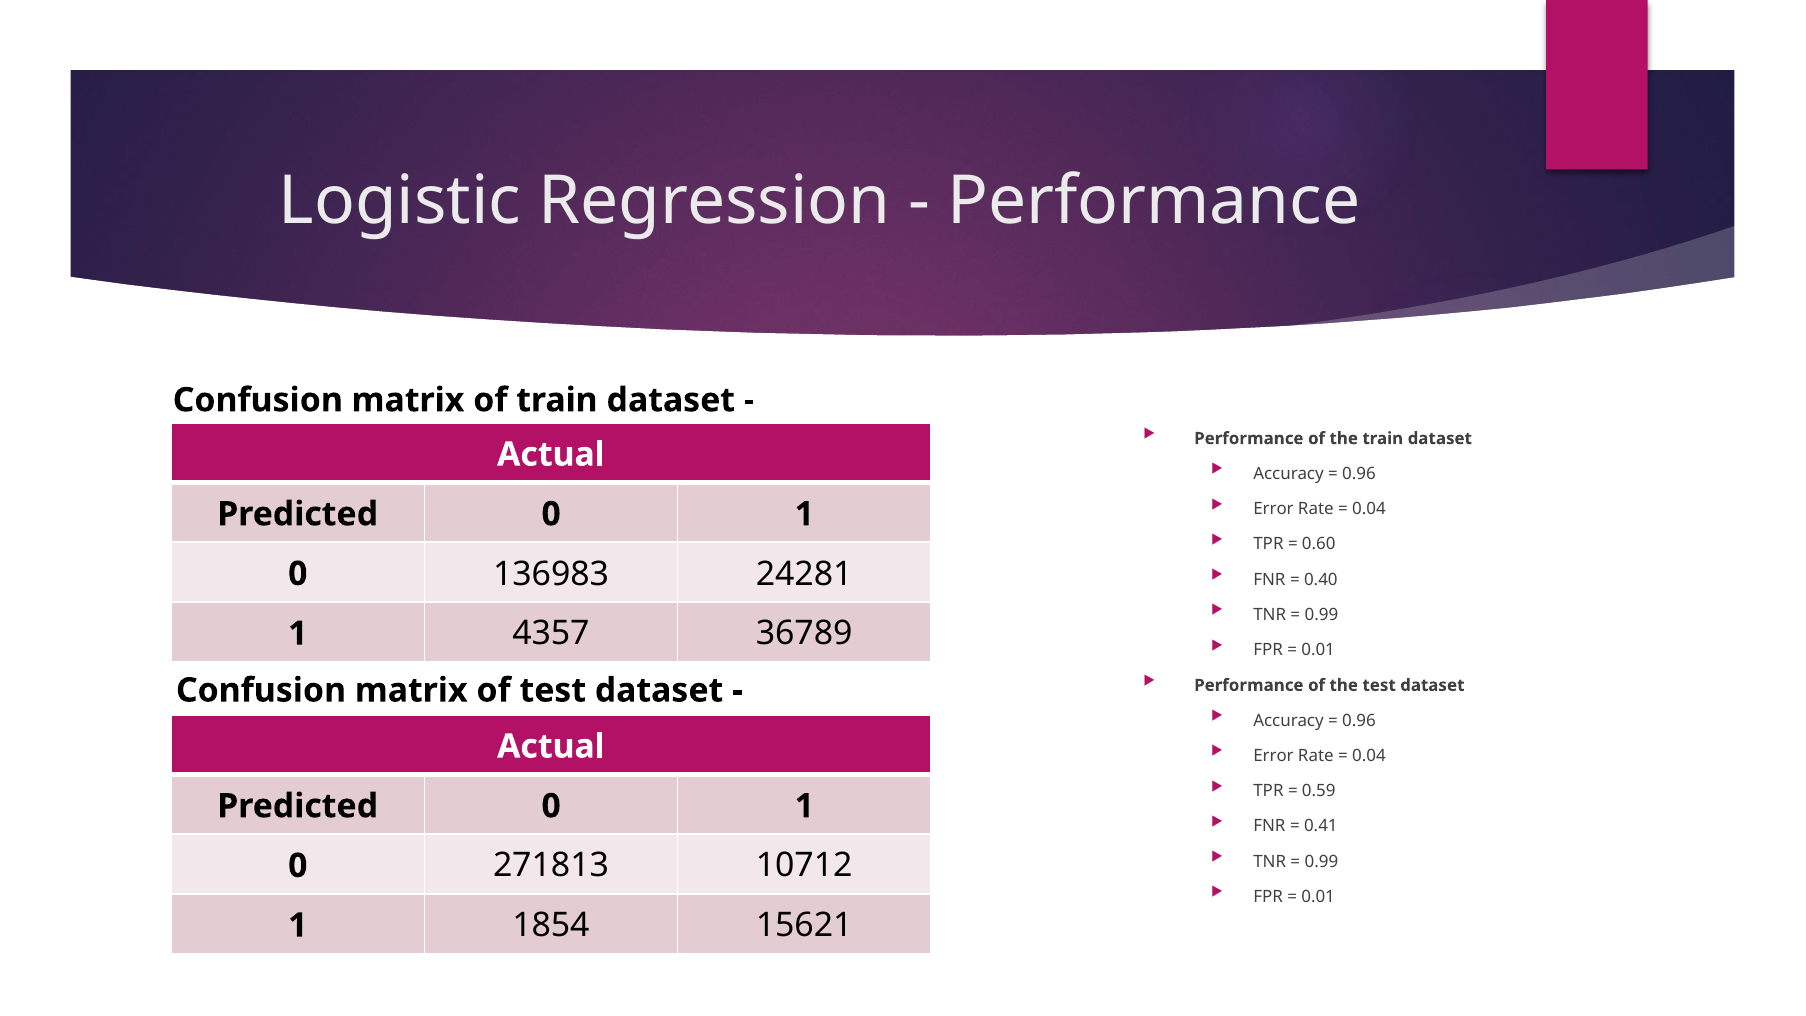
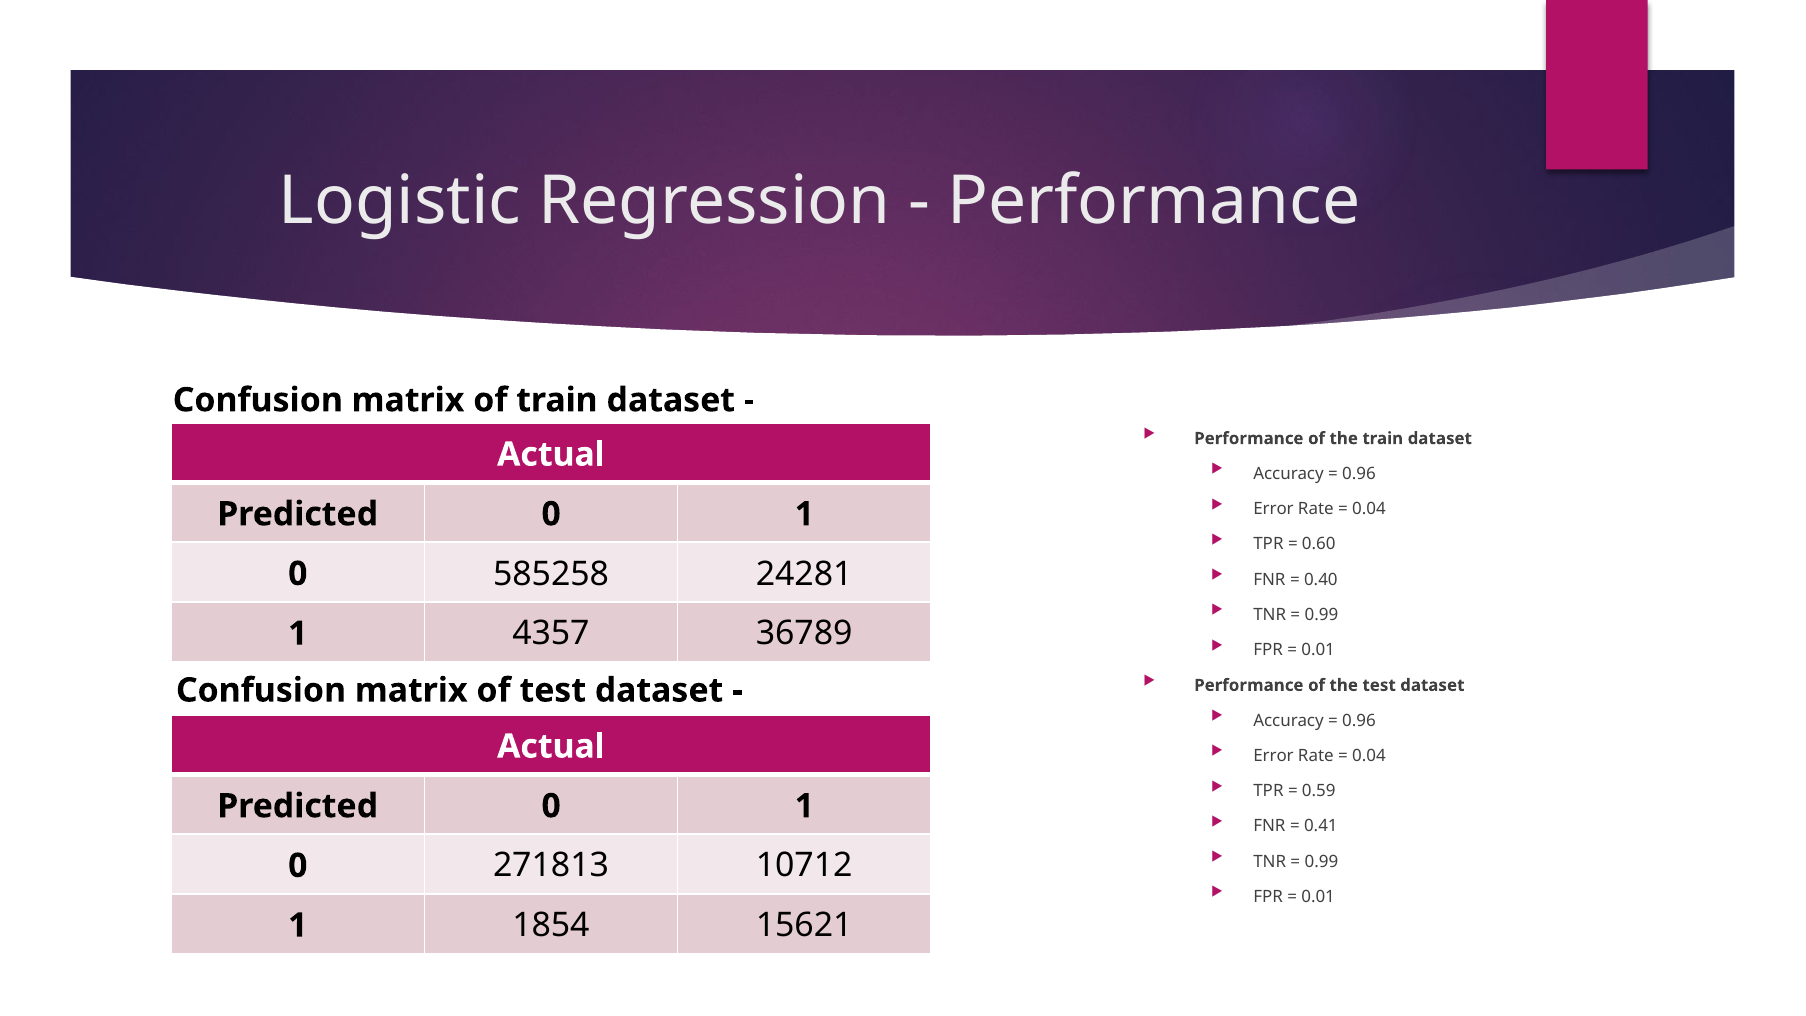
136983: 136983 -> 585258
